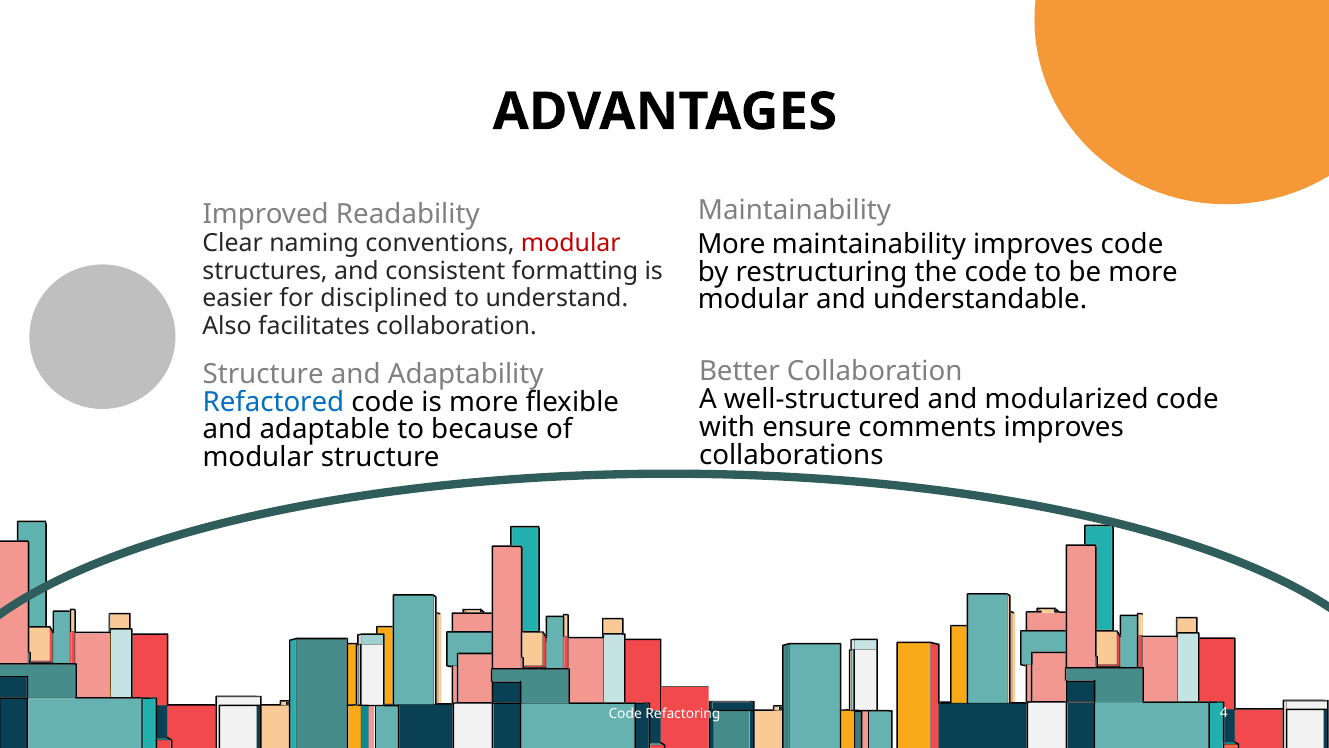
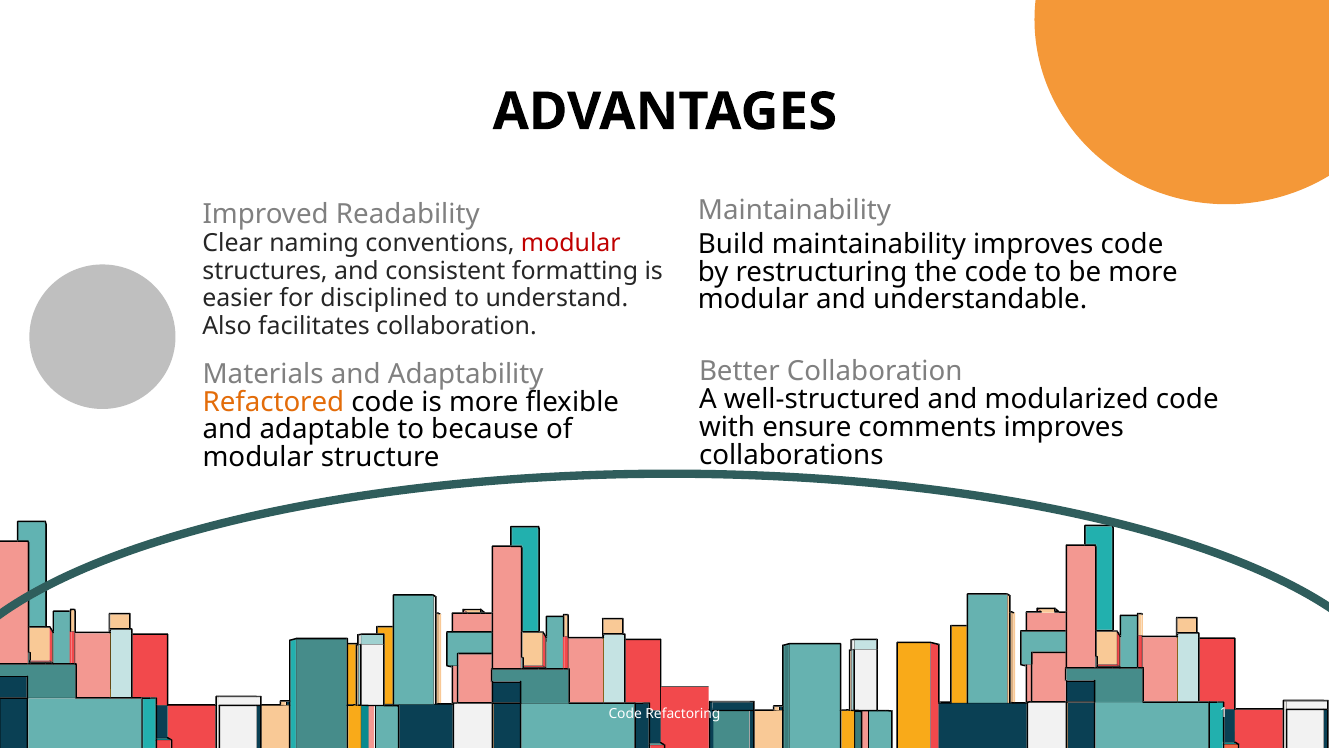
More at (731, 244): More -> Build
Structure at (263, 374): Structure -> Materials
Refactored colour: blue -> orange
4: 4 -> 1
